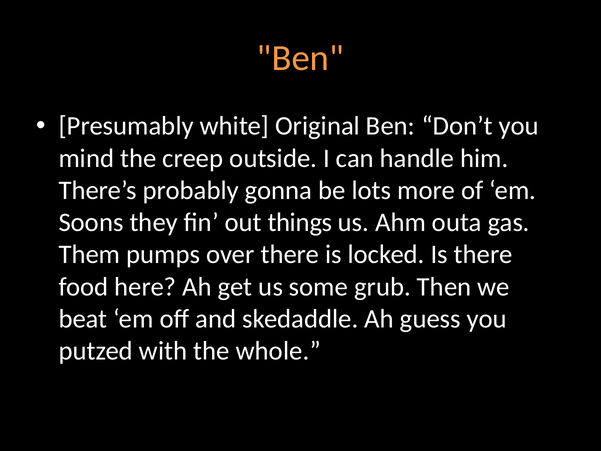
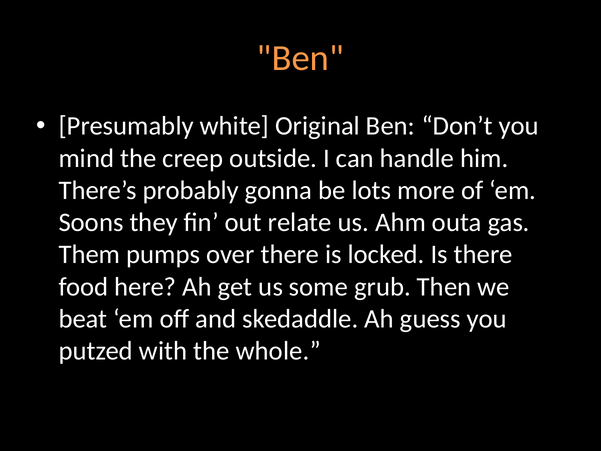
things: things -> relate
